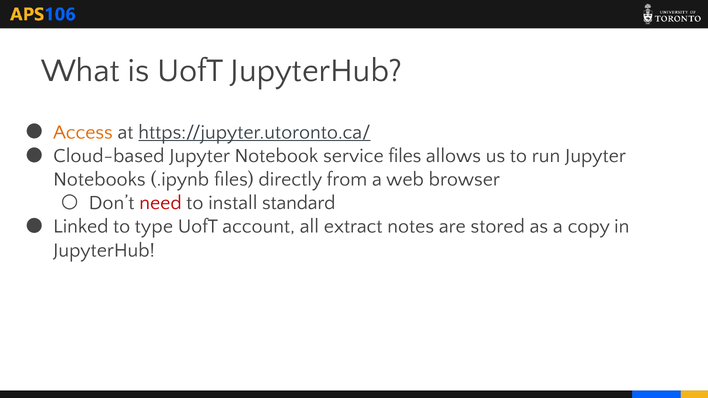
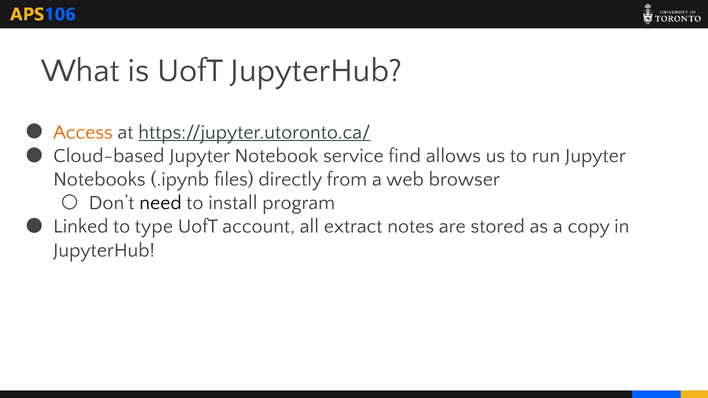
service files: files -> find
need colour: red -> black
standard: standard -> program
